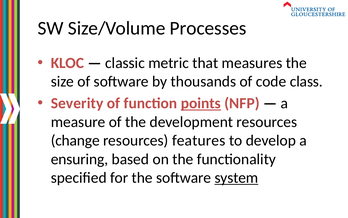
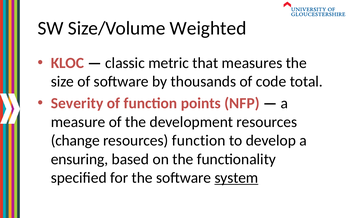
Processes: Processes -> Weighted
class: class -> total
points underline: present -> none
resources features: features -> function
